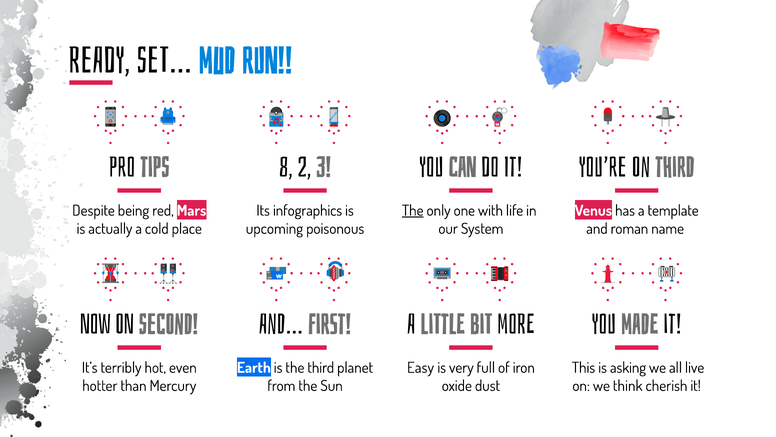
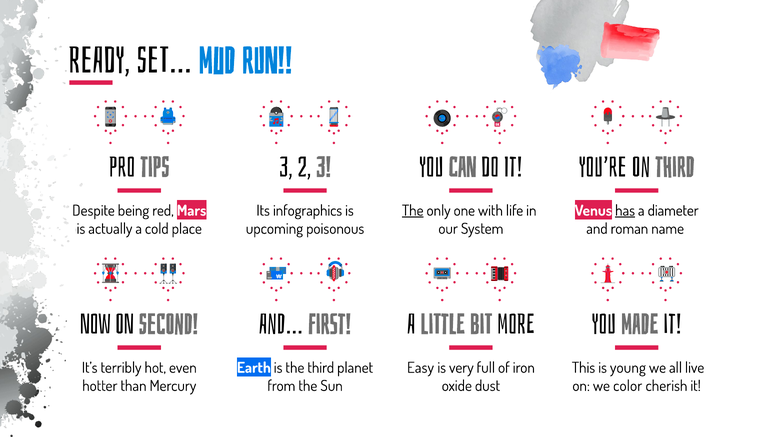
8 at (286, 167): 8 -> 3
has underline: none -> present
template: template -> diameter
asking: asking -> young
think: think -> color
